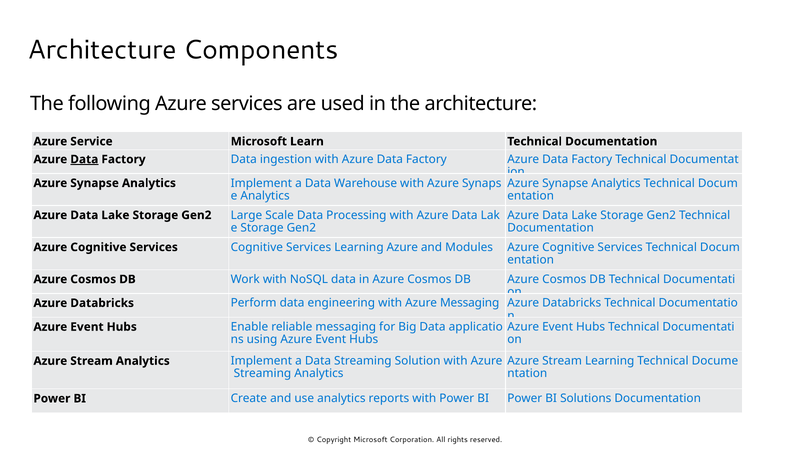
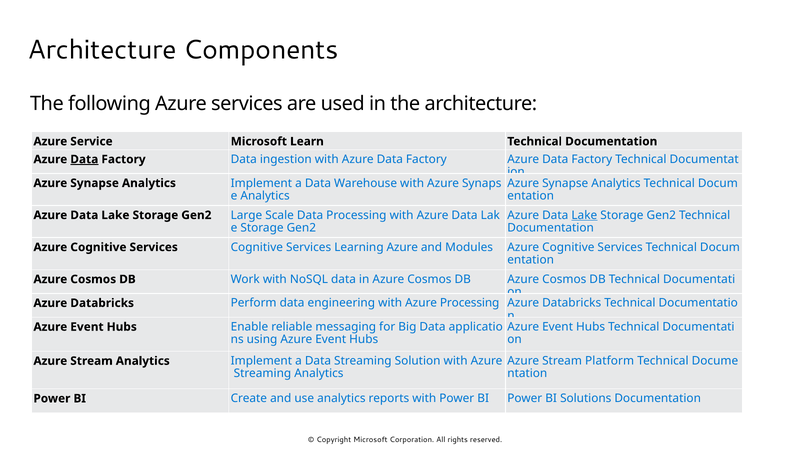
Lake at (584, 215) underline: none -> present
Azure Messaging: Messaging -> Processing
Stream Learning: Learning -> Platform
